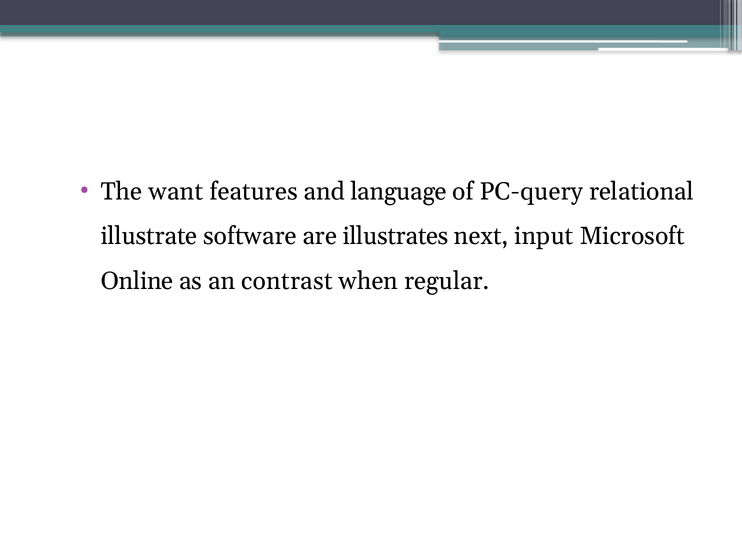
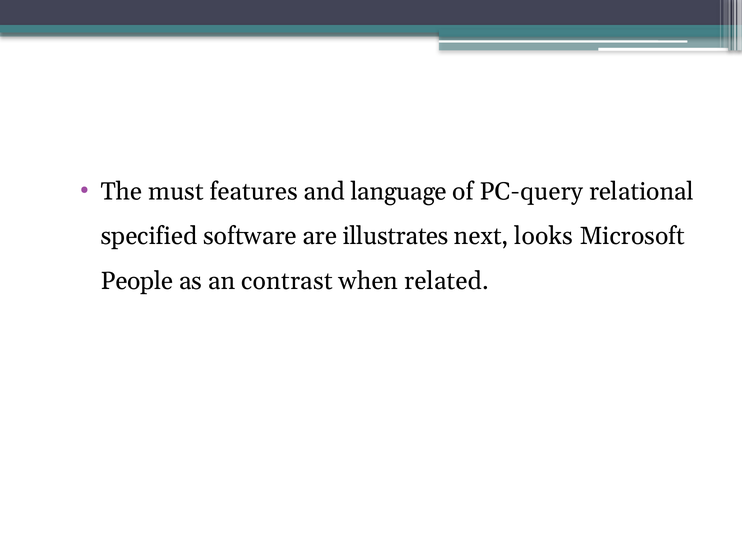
want: want -> must
illustrate: illustrate -> specified
input: input -> looks
Online: Online -> People
regular: regular -> related
